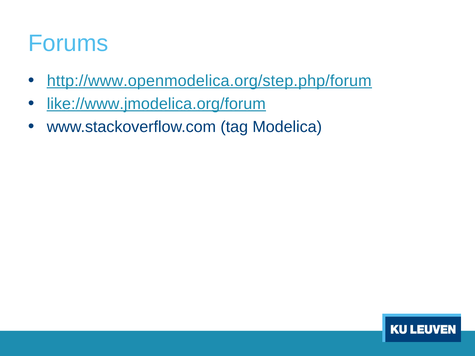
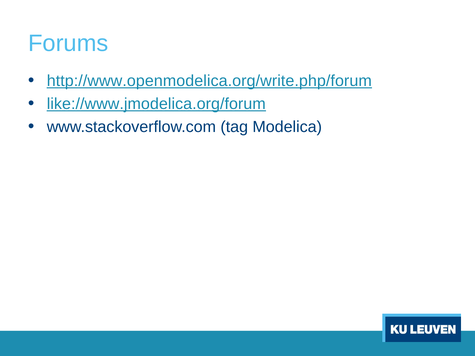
http://www.openmodelica.org/step.php/forum: http://www.openmodelica.org/step.php/forum -> http://www.openmodelica.org/write.php/forum
